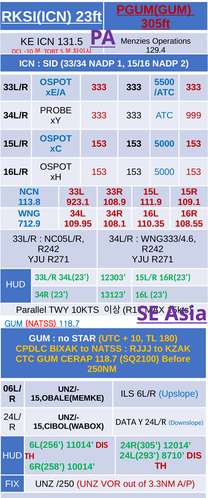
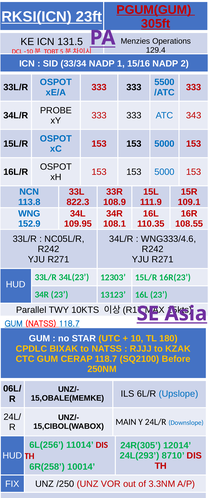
999: 999 -> 343
923.1: 923.1 -> 822.3
712.9: 712.9 -> 152.9
DATA: DATA -> MAIN
